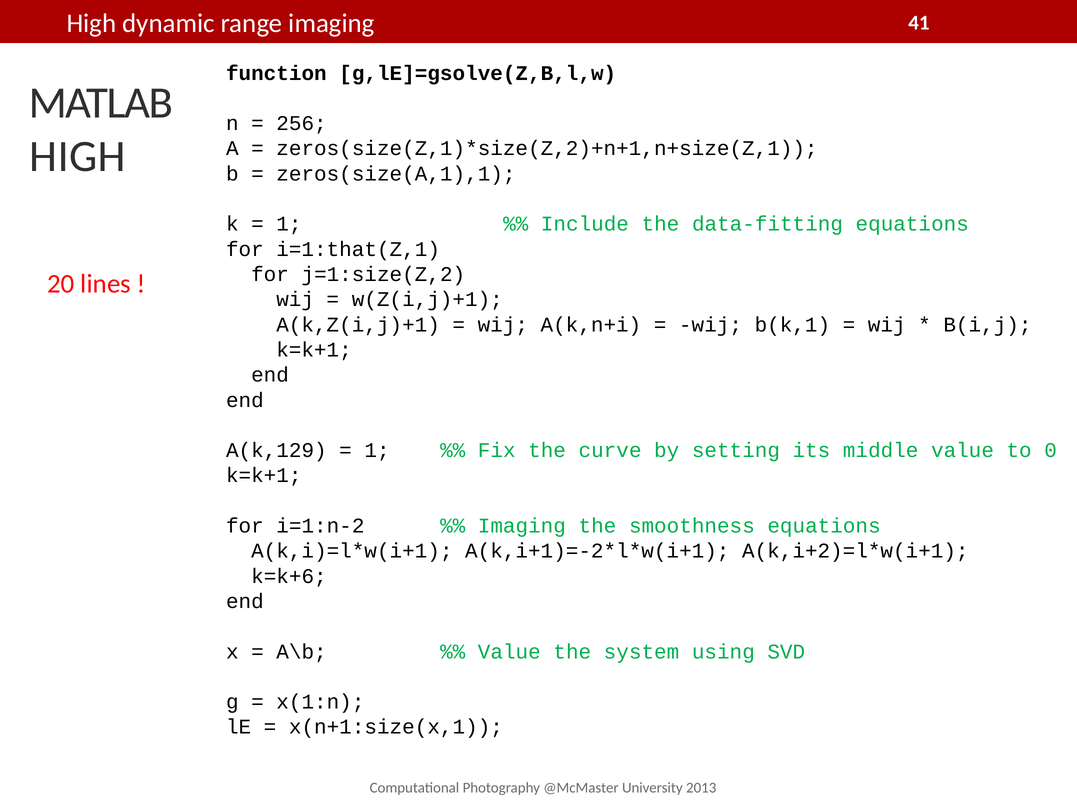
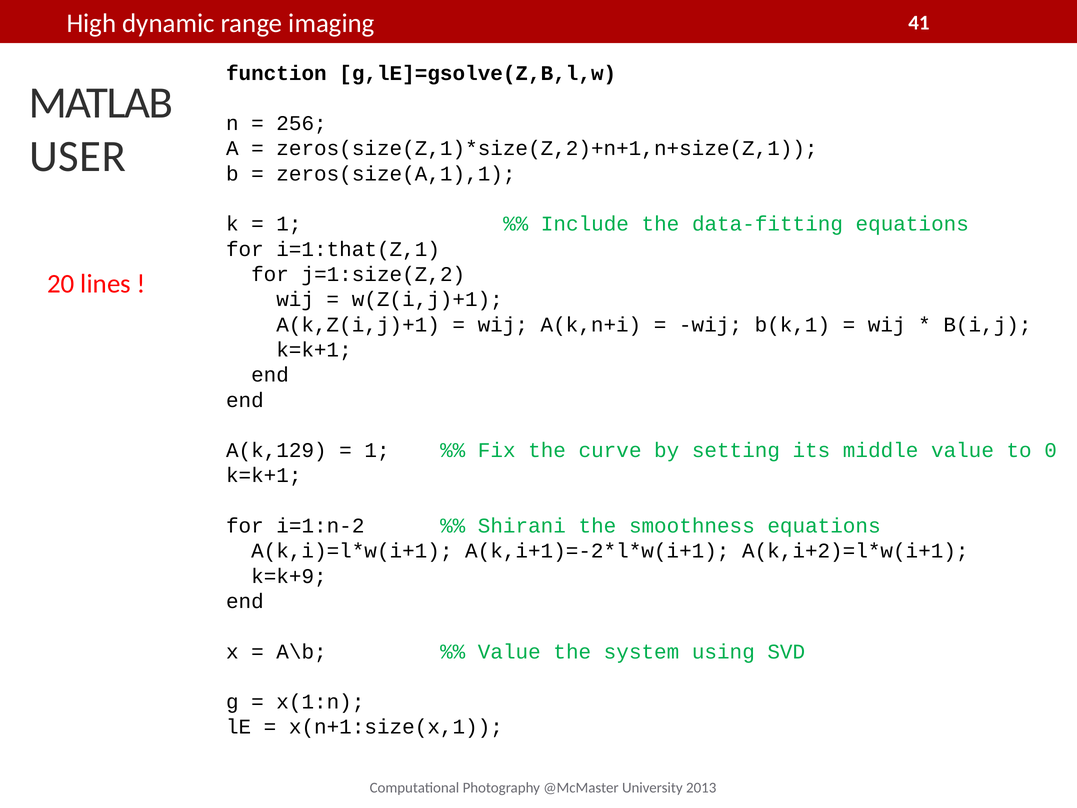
HIGH at (78, 157): HIGH -> USER
Imaging at (522, 526): Imaging -> Shirani
k=k+6: k=k+6 -> k=k+9
